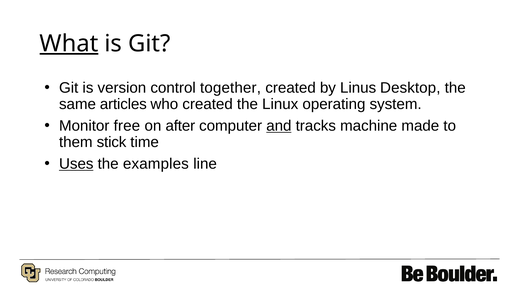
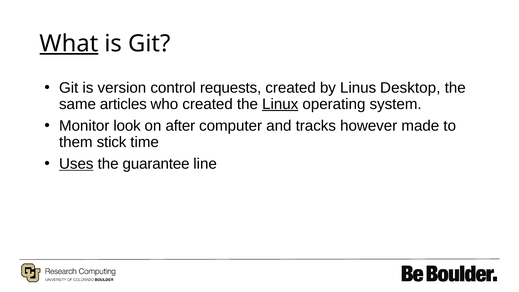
together: together -> requests
Linux underline: none -> present
free: free -> look
and underline: present -> none
machine: machine -> however
examples: examples -> guarantee
